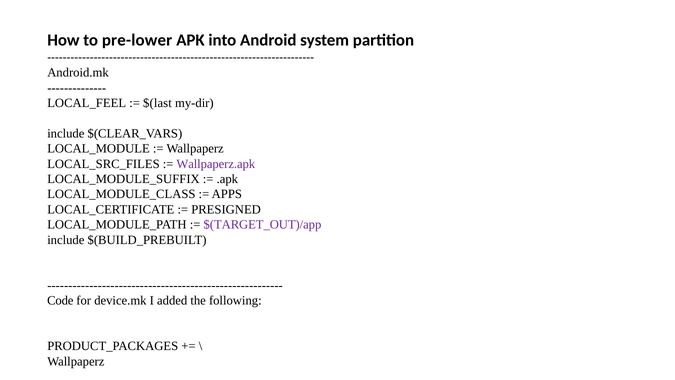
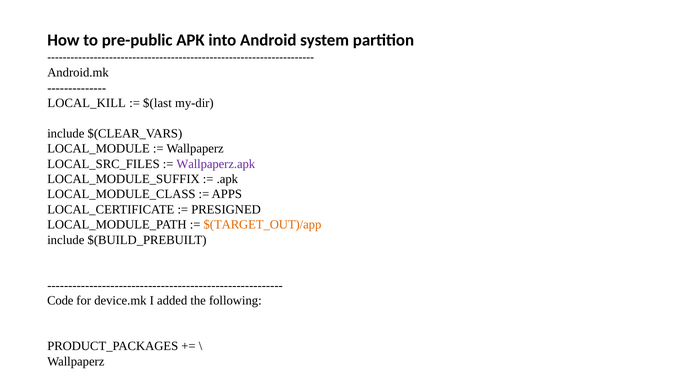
pre-lower: pre-lower -> pre-public
LOCAL_FEEL: LOCAL_FEEL -> LOCAL_KILL
$(TARGET_OUT)/app colour: purple -> orange
